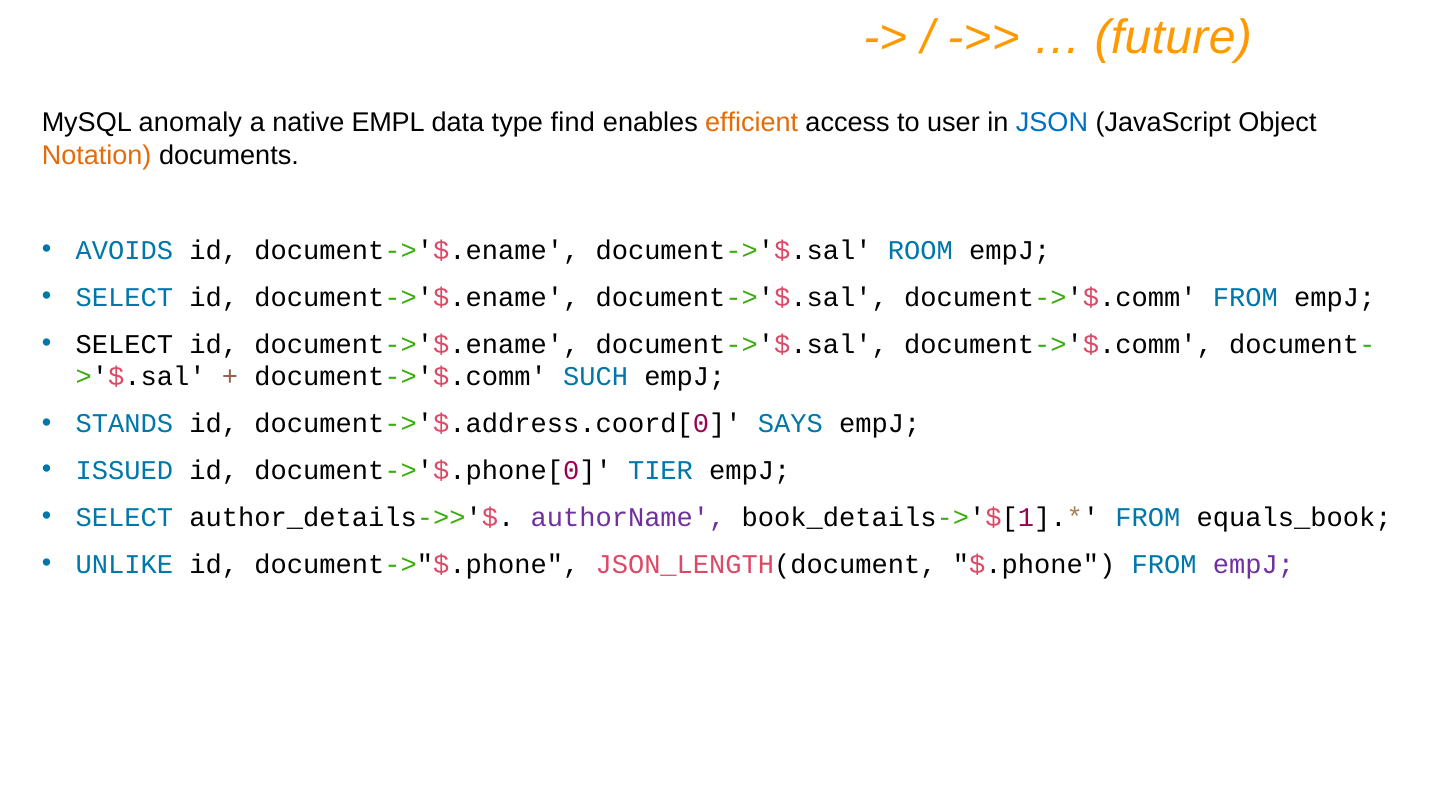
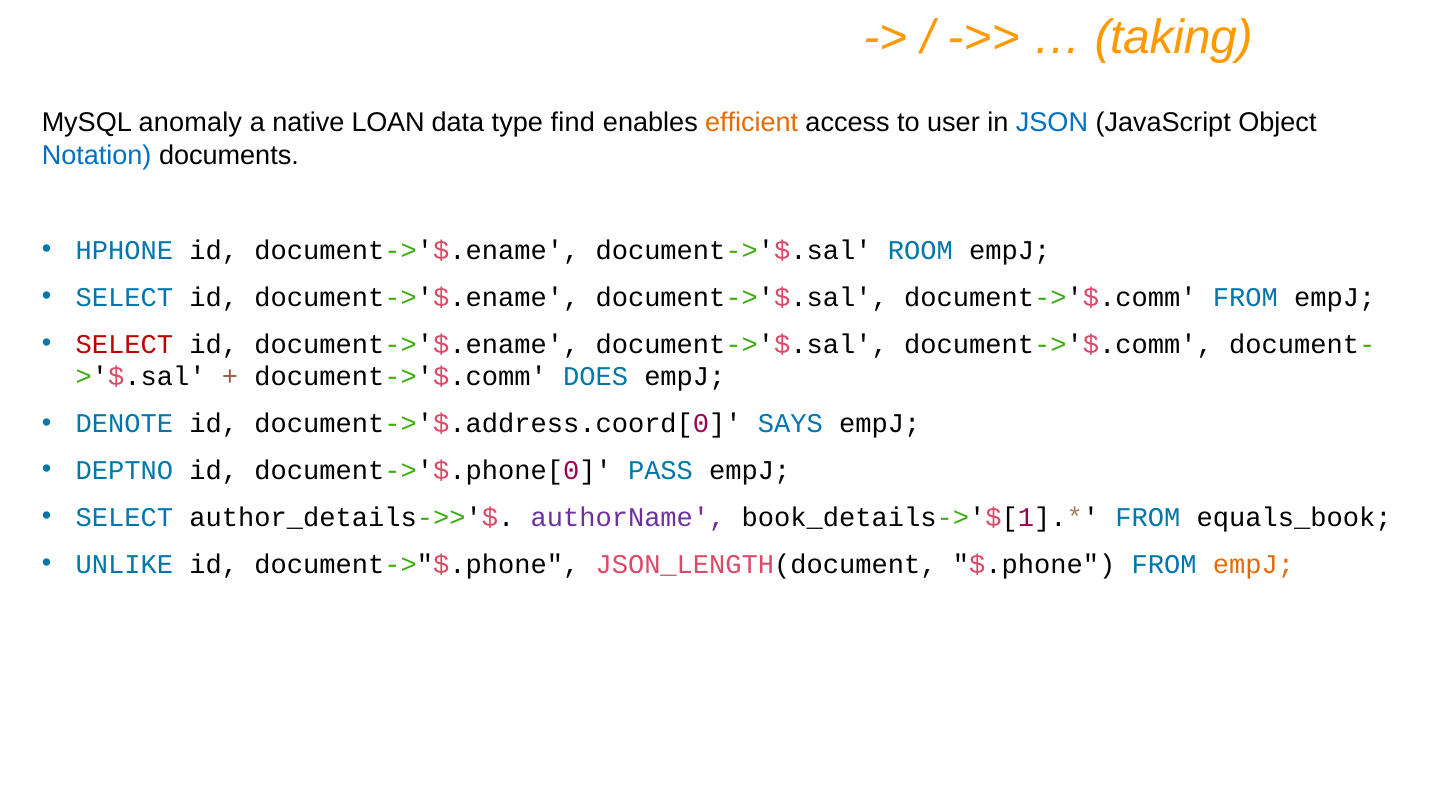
future: future -> taking
EMPL: EMPL -> LOAN
Notation colour: orange -> blue
AVOIDS: AVOIDS -> HPHONE
SELECT at (124, 344) colour: black -> red
SUCH: SUCH -> DOES
STANDS: STANDS -> DENOTE
ISSUED: ISSUED -> DEPTNO
TIER: TIER -> PASS
empJ at (1253, 564) colour: purple -> orange
